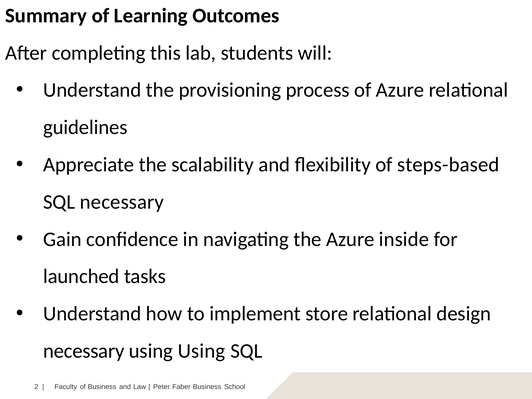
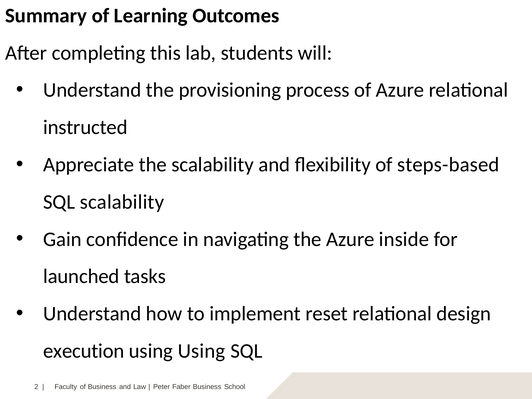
guidelines: guidelines -> instructed
SQL necessary: necessary -> scalability
store: store -> reset
necessary at (84, 351): necessary -> execution
